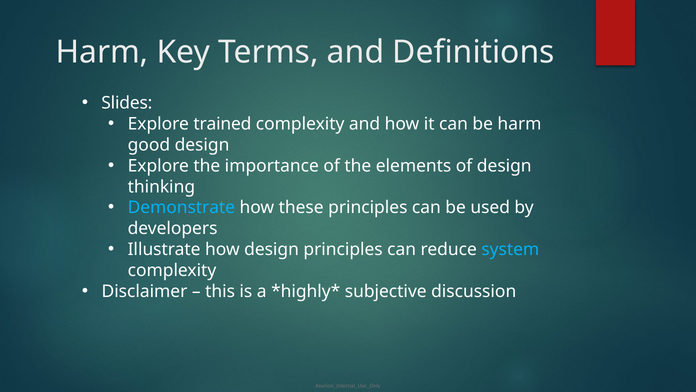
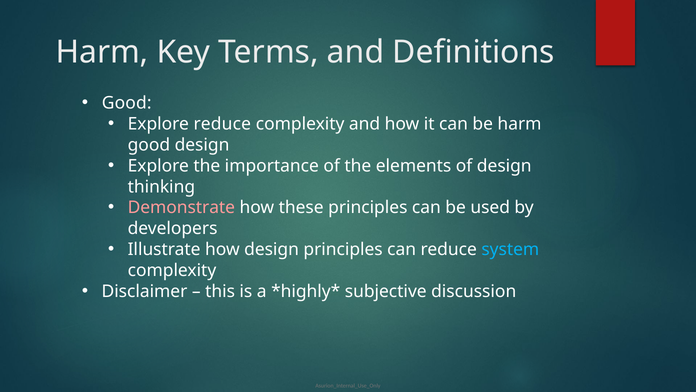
Slides at (127, 103): Slides -> Good
Explore trained: trained -> reduce
Demonstrate colour: light blue -> pink
